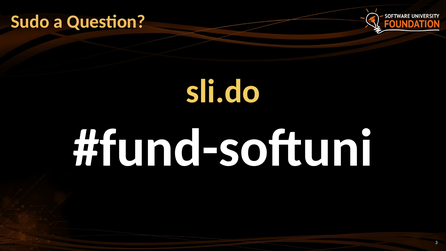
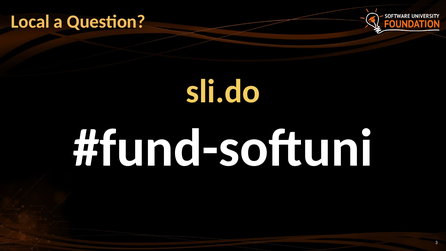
Sudo: Sudo -> Local
